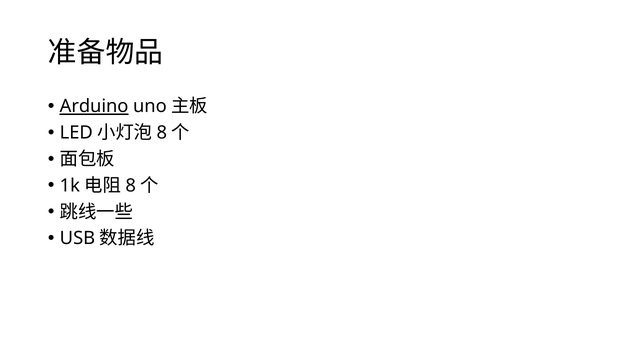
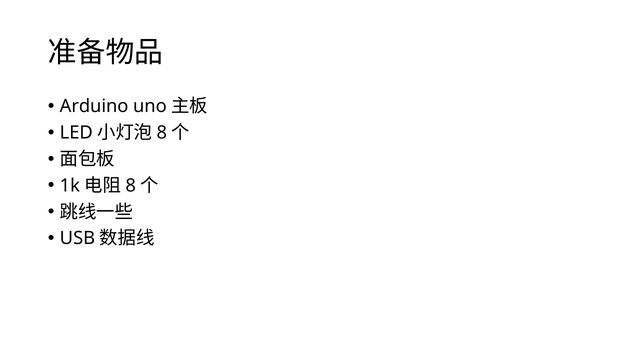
Arduino underline: present -> none
